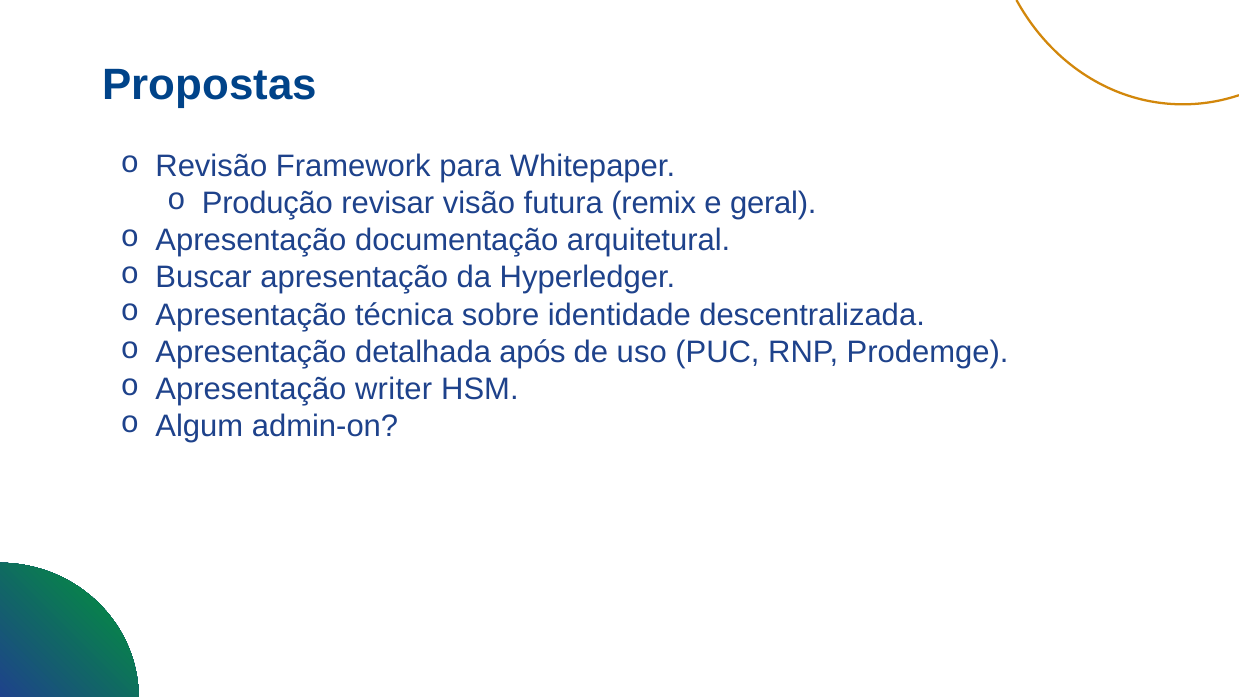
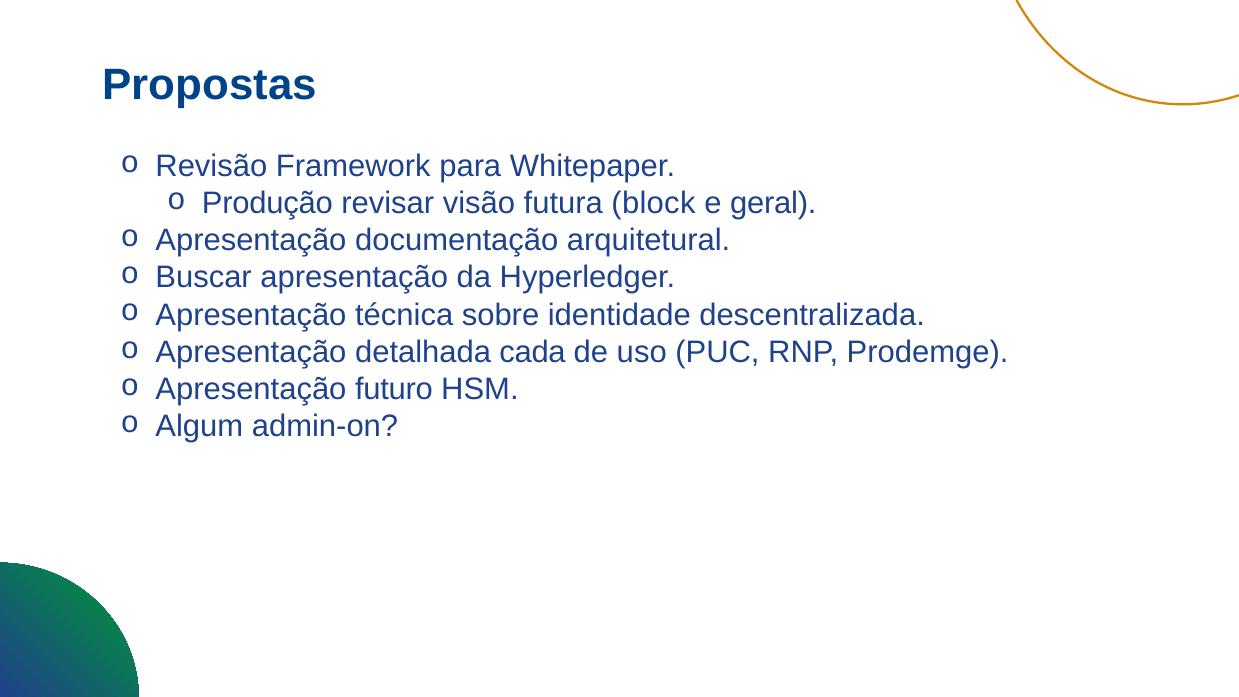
remix: remix -> block
após: após -> cada
writer: writer -> futuro
